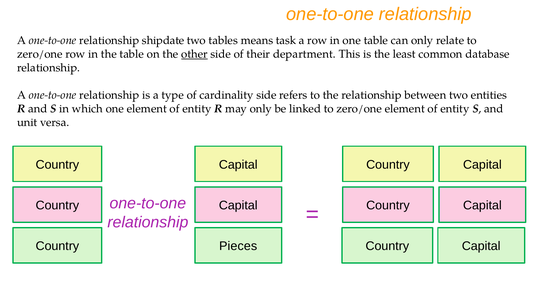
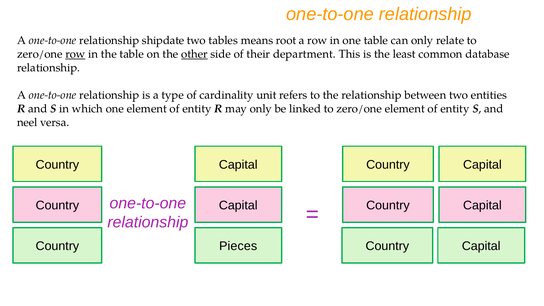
task: task -> root
row at (75, 54) underline: none -> present
cardinality side: side -> unit
unit: unit -> neel
